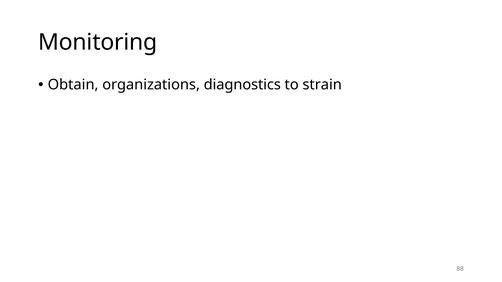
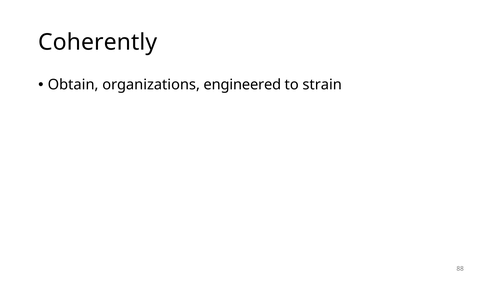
Monitoring: Monitoring -> Coherently
diagnostics: diagnostics -> engineered
